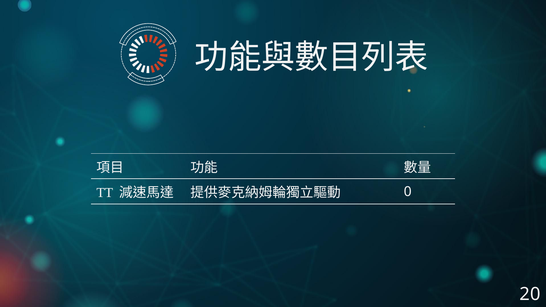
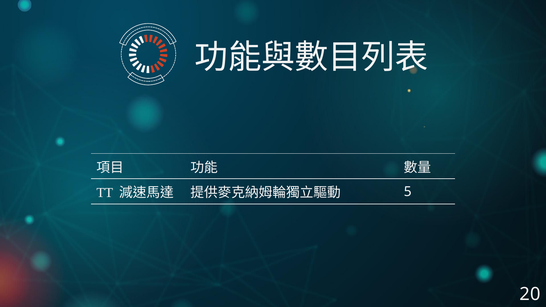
0: 0 -> 5
